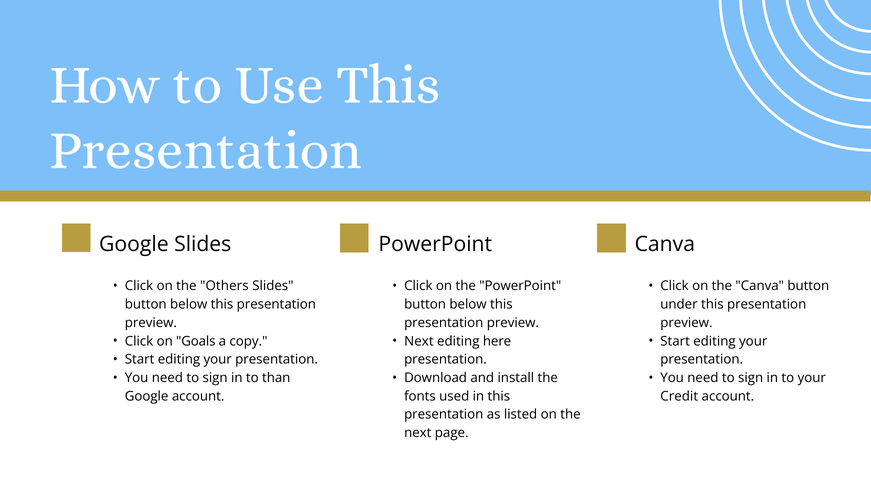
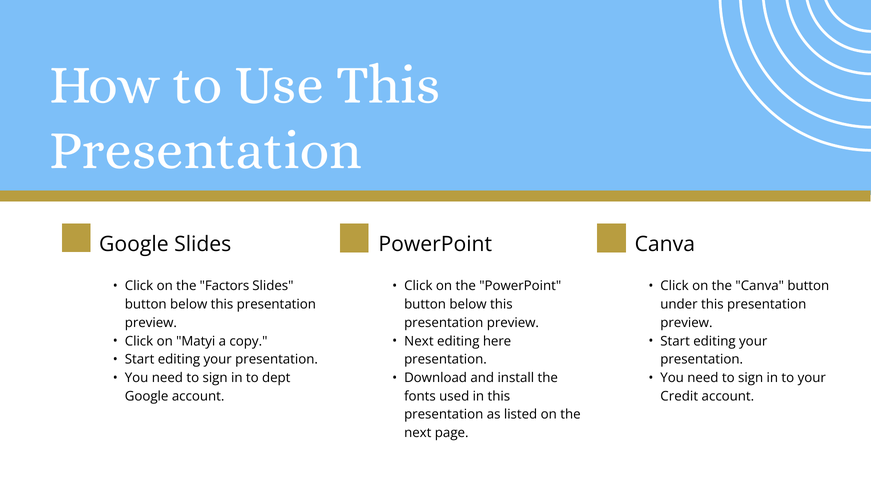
Others: Others -> Factors
Goals: Goals -> Matyi
than: than -> dept
